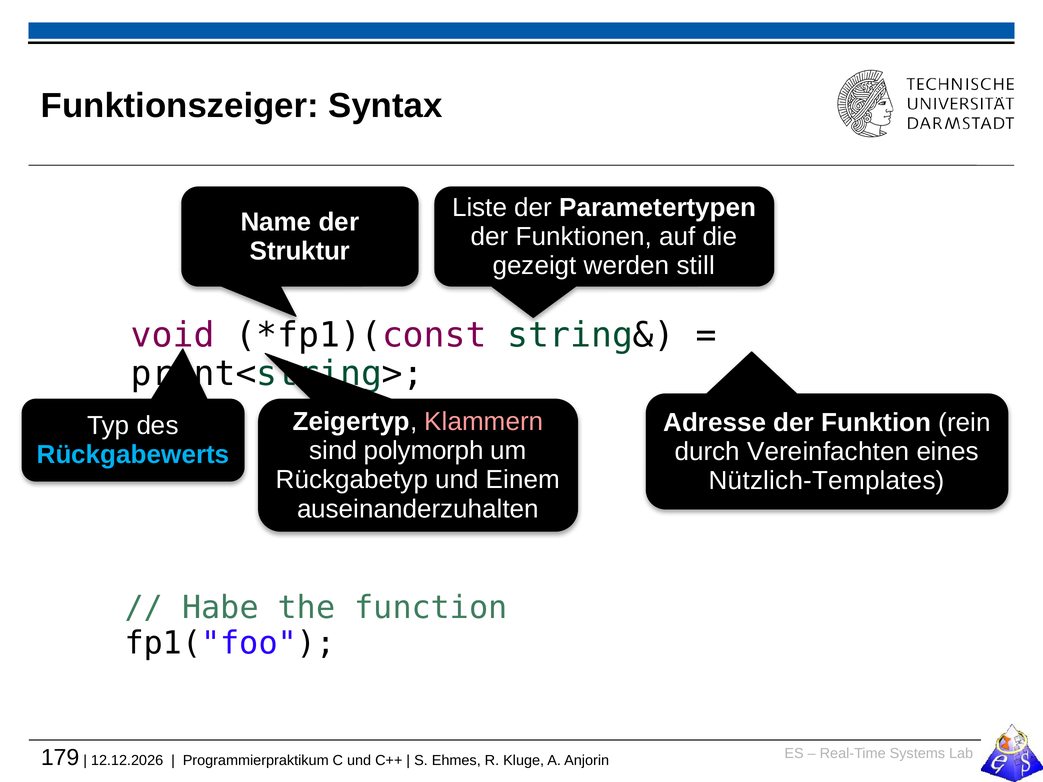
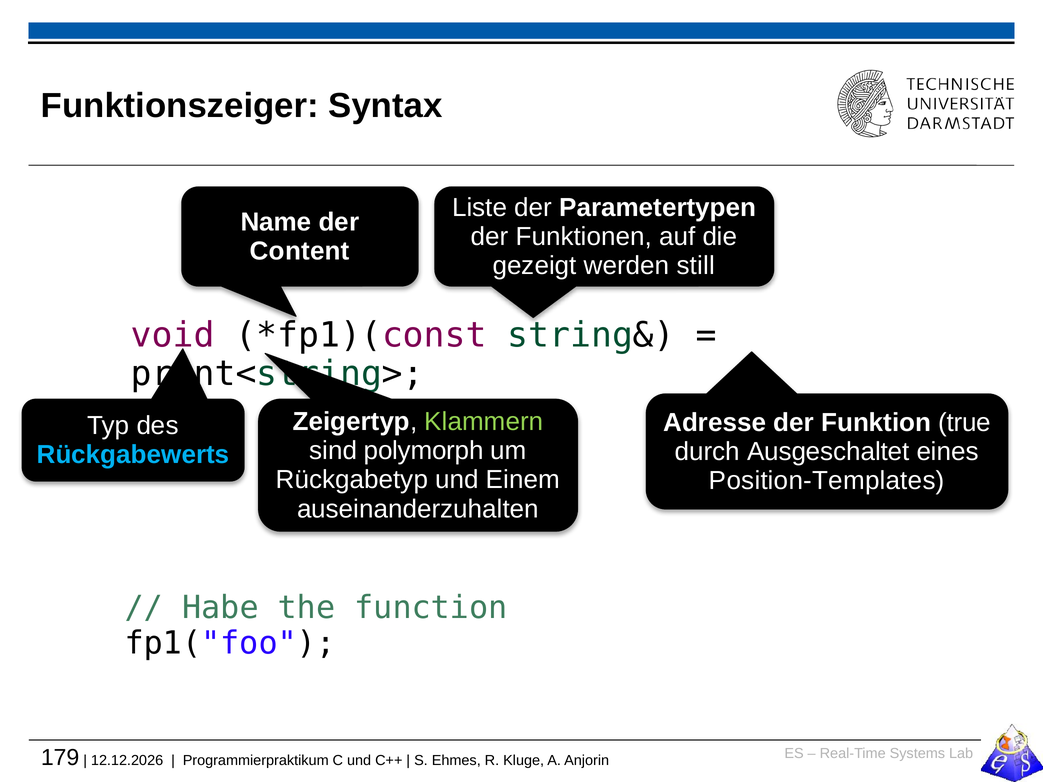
Struktur: Struktur -> Content
Klammern colour: pink -> light green
rein: rein -> true
Vereinfachten: Vereinfachten -> Ausgeschaltet
Nützlich-Templates: Nützlich-Templates -> Position-Templates
